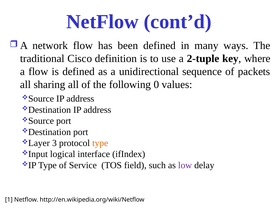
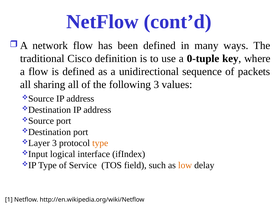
2-tuple: 2-tuple -> 0-tuple
following 0: 0 -> 3
low colour: purple -> orange
